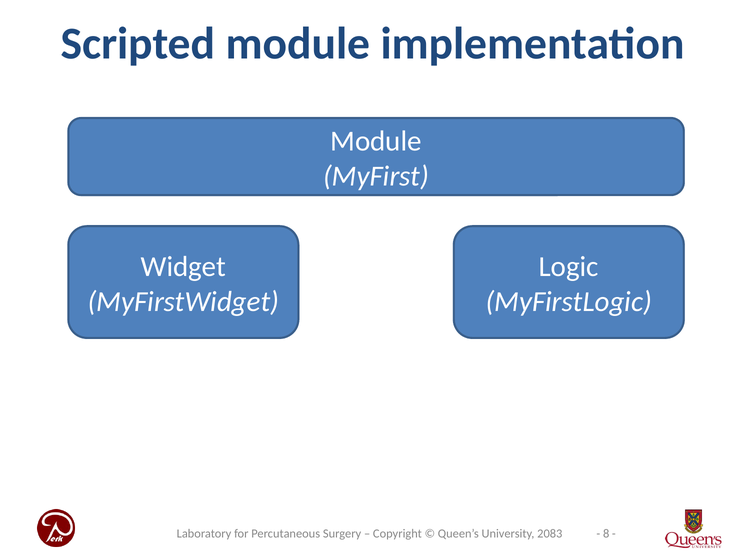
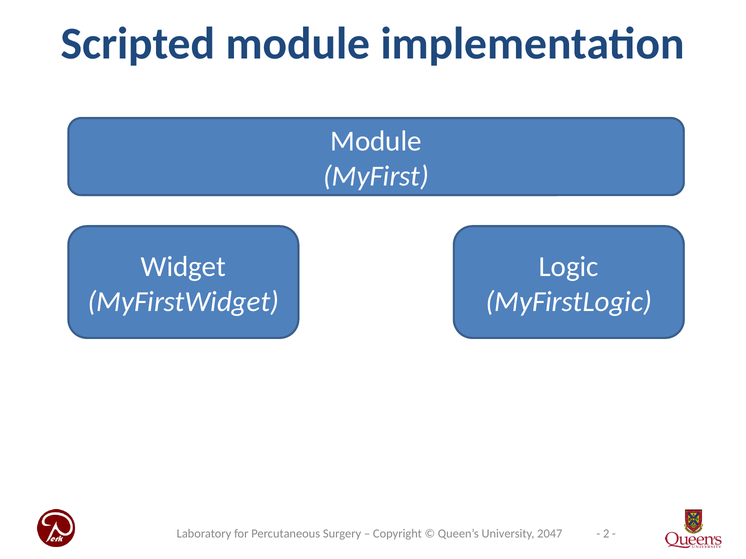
8: 8 -> 2
2083: 2083 -> 2047
